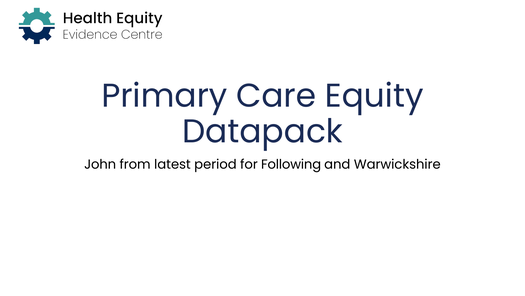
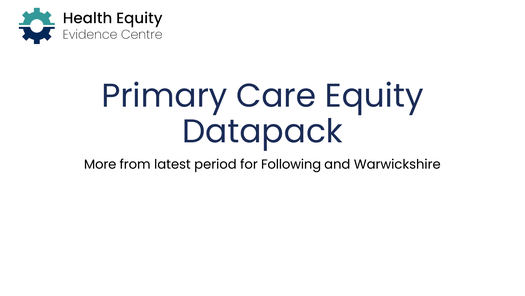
John: John -> More
